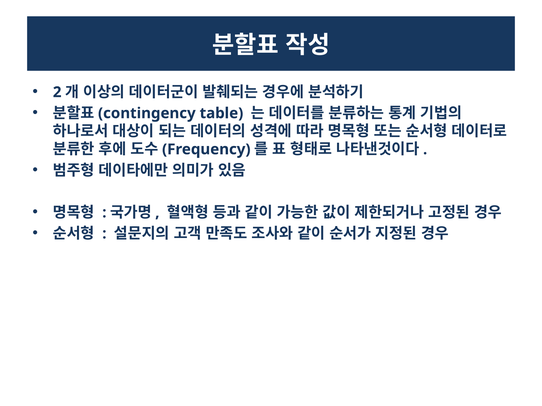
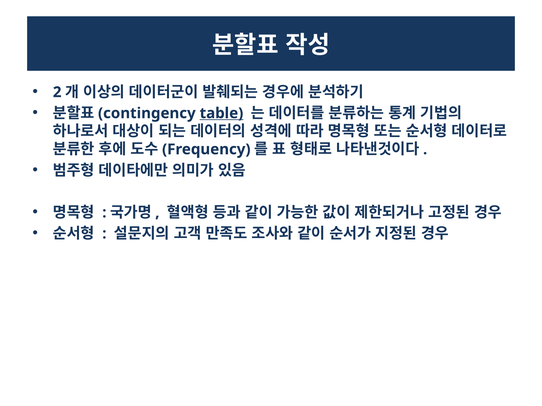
table underline: none -> present
